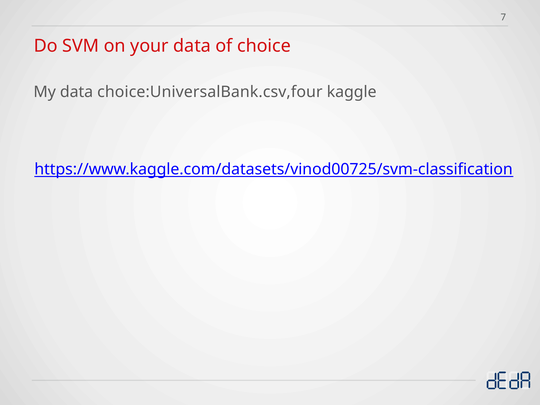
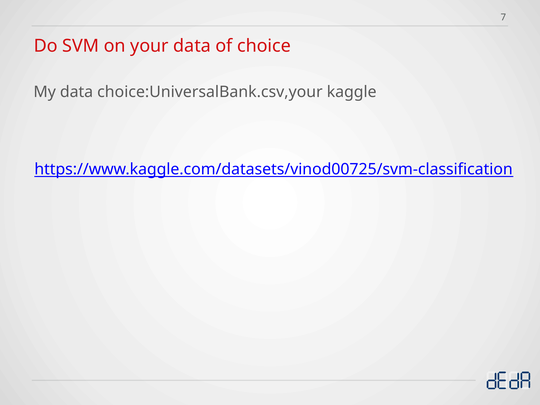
choice:UniversalBank.csv,four: choice:UniversalBank.csv,four -> choice:UniversalBank.csv,your
